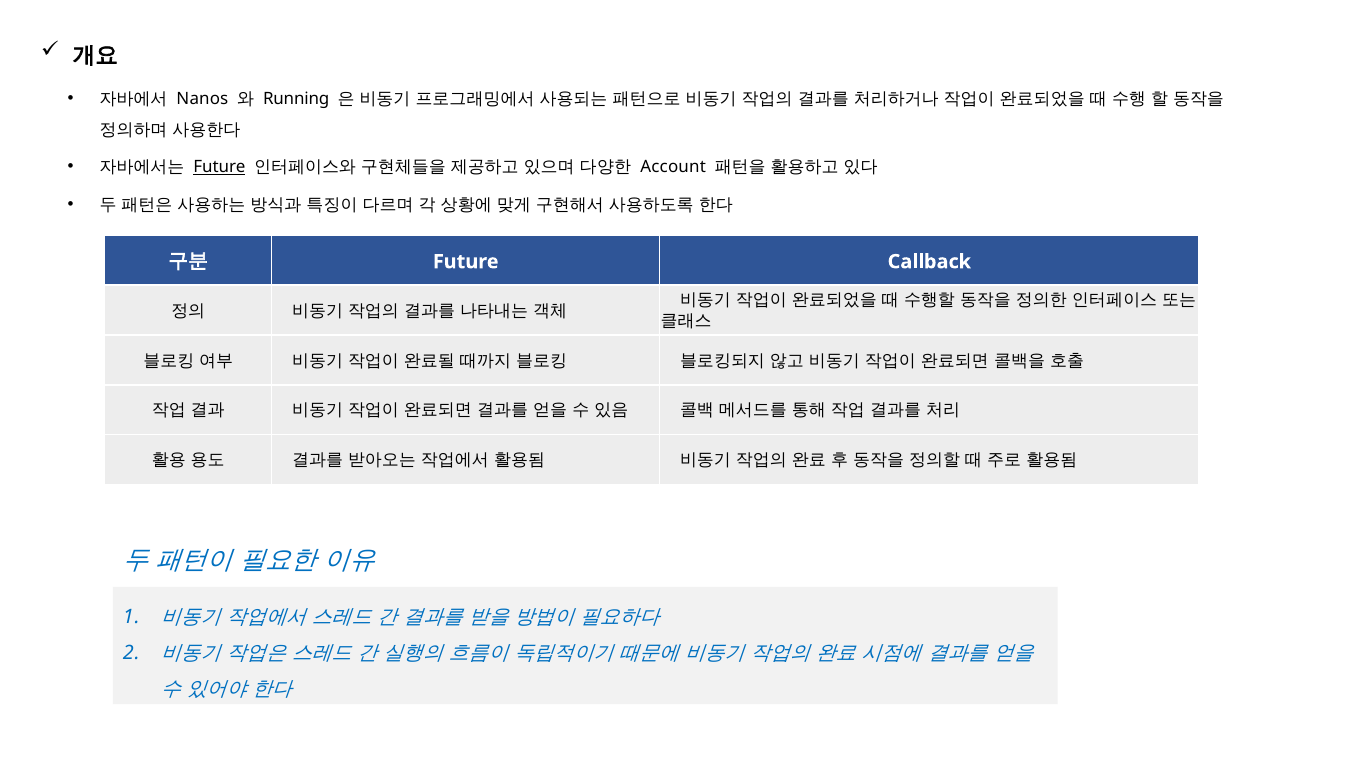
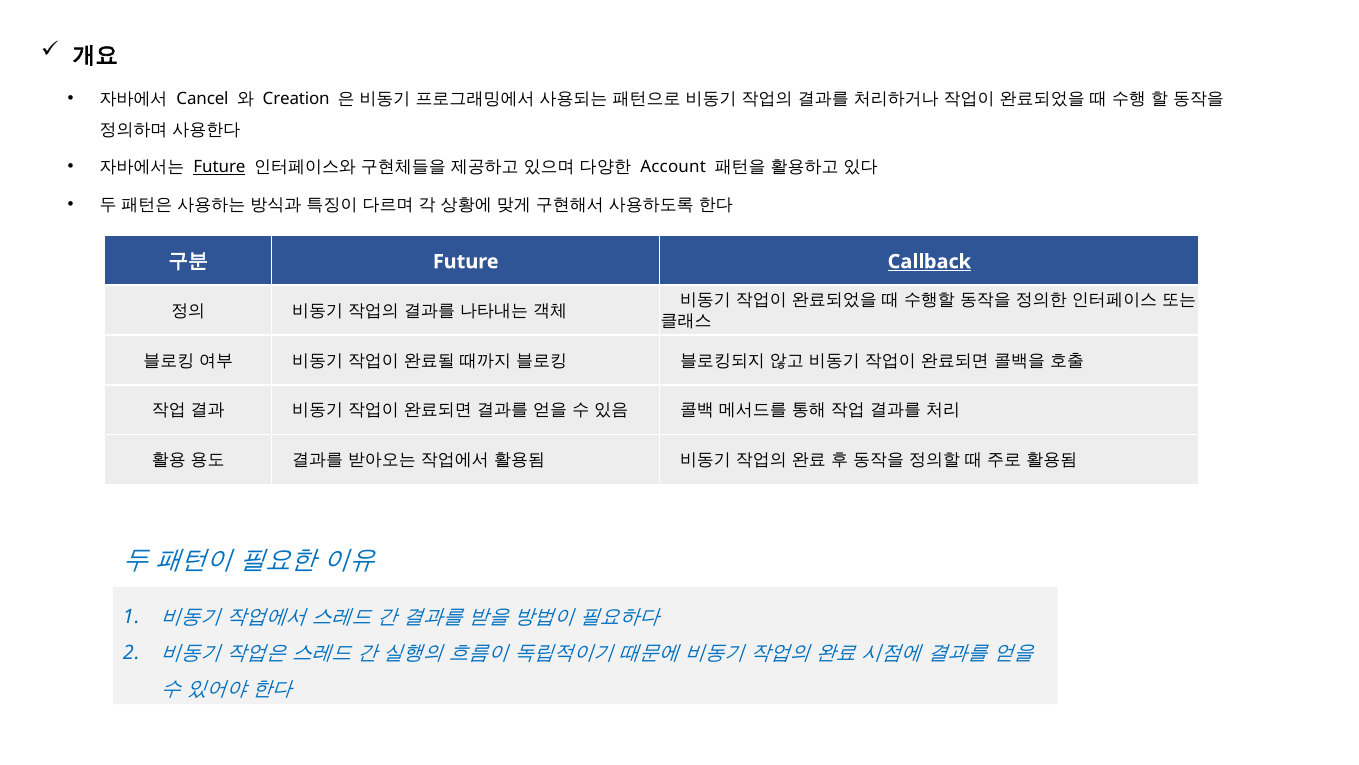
Nanos: Nanos -> Cancel
Running: Running -> Creation
Callback underline: none -> present
